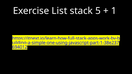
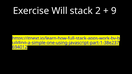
List: List -> Will
5: 5 -> 2
1: 1 -> 9
